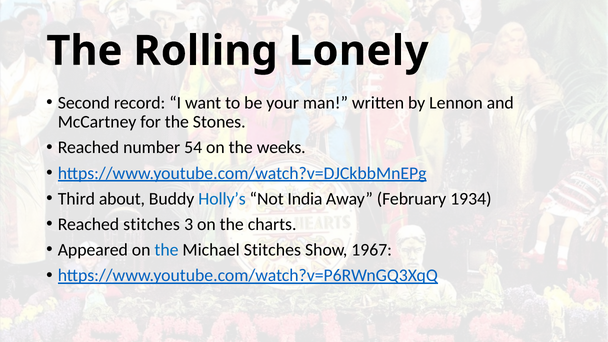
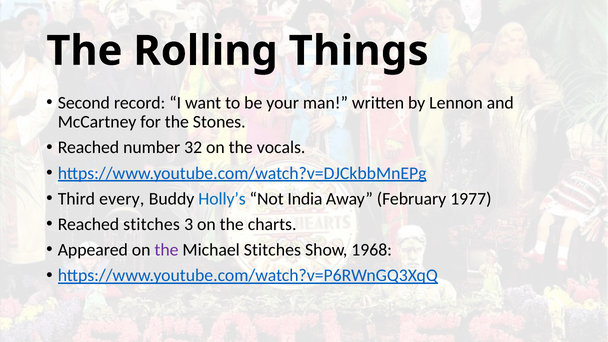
Lonely: Lonely -> Things
54: 54 -> 32
weeks: weeks -> vocals
about: about -> every
1934: 1934 -> 1977
the at (166, 250) colour: blue -> purple
1967: 1967 -> 1968
